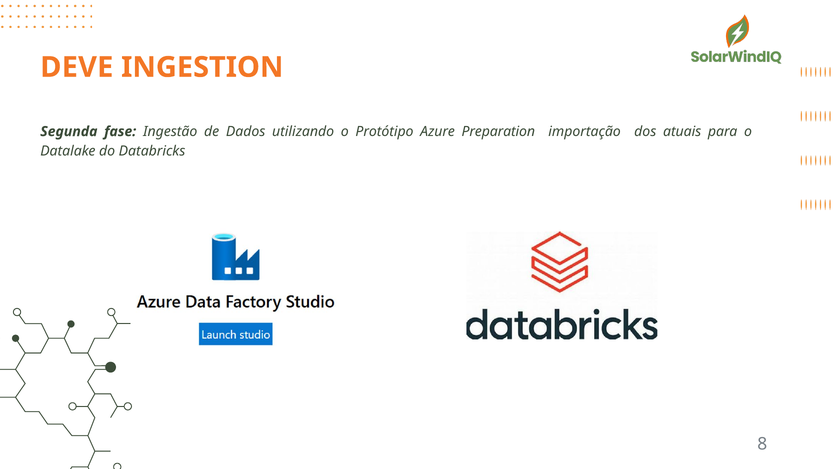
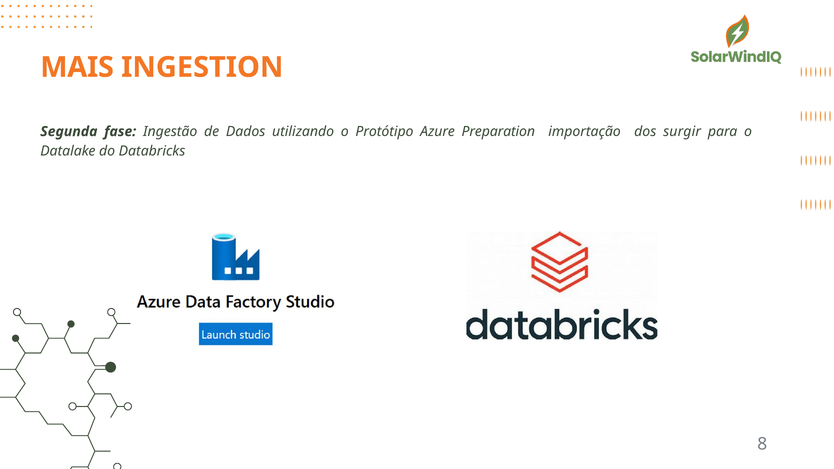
DEVE: DEVE -> MAIS
atuais: atuais -> surgir
